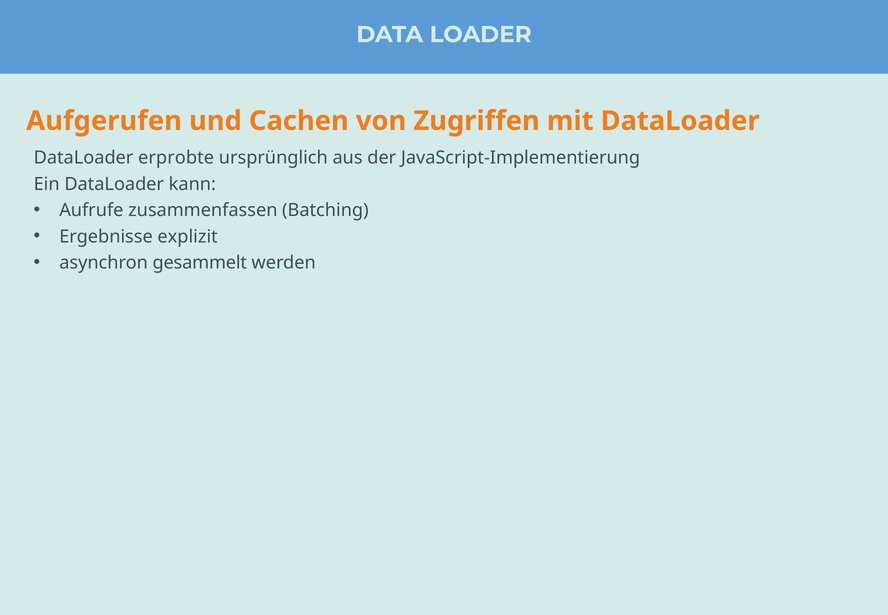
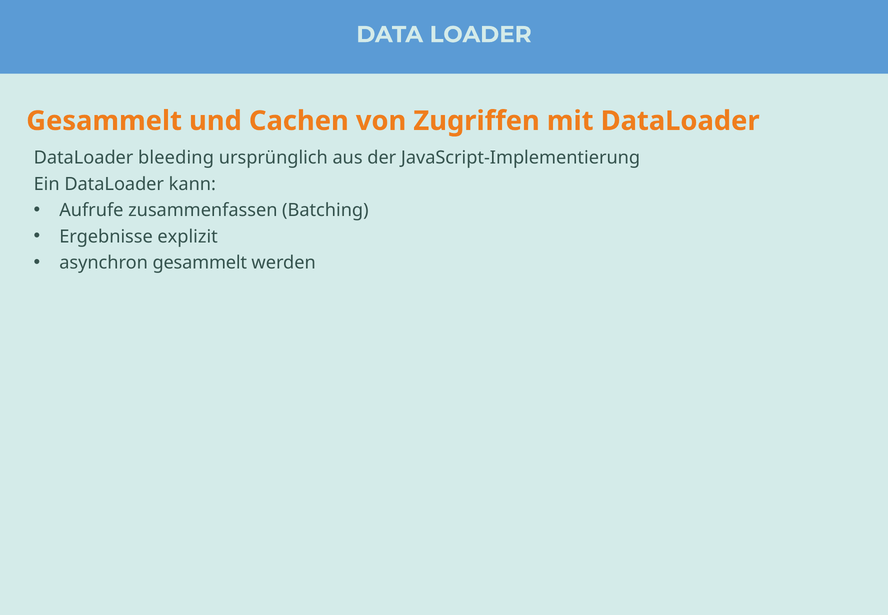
Aufgerufen at (104, 121): Aufgerufen -> Gesammelt
erprobte: erprobte -> bleeding
